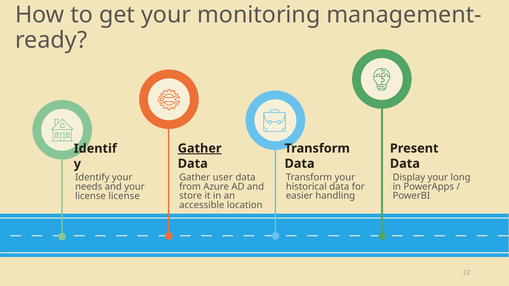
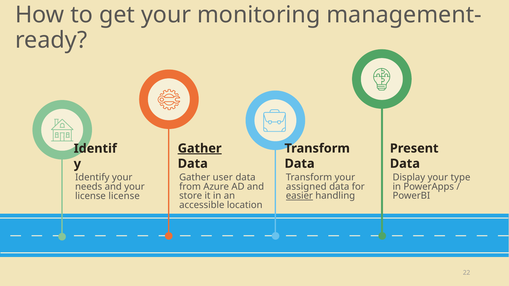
long: long -> type
historical: historical -> assigned
easier underline: none -> present
